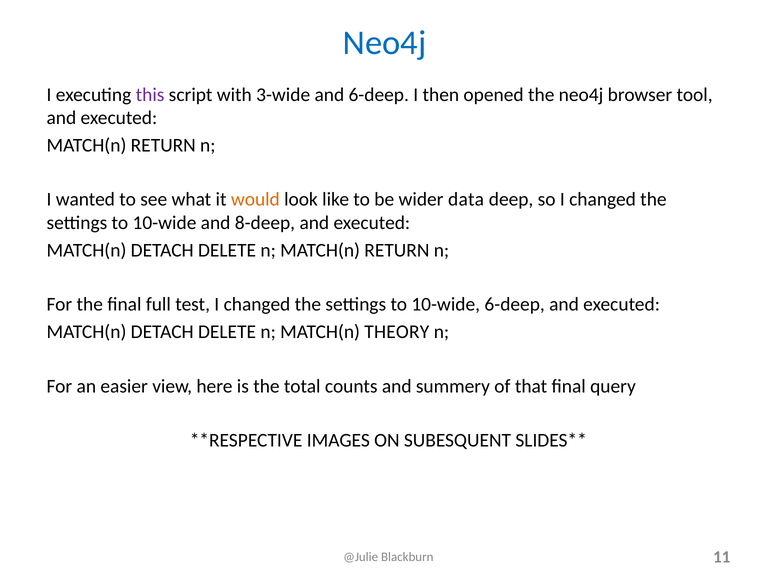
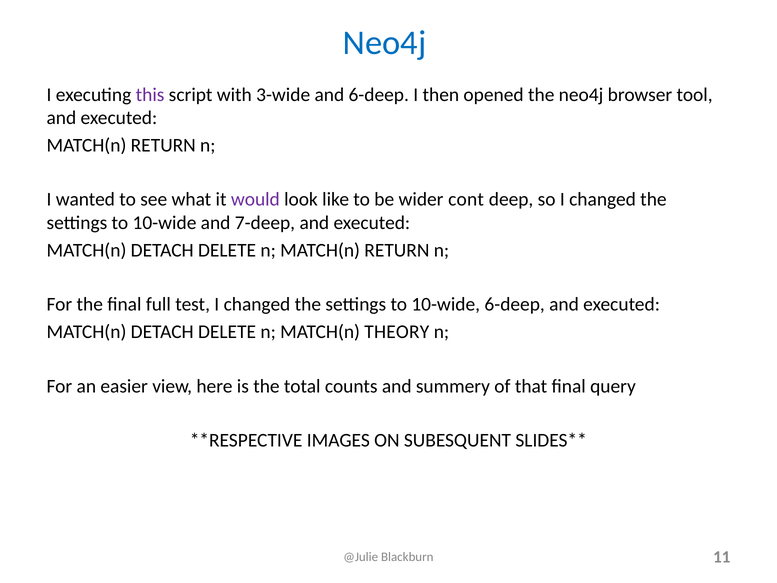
would colour: orange -> purple
data: data -> cont
8-deep: 8-deep -> 7-deep
